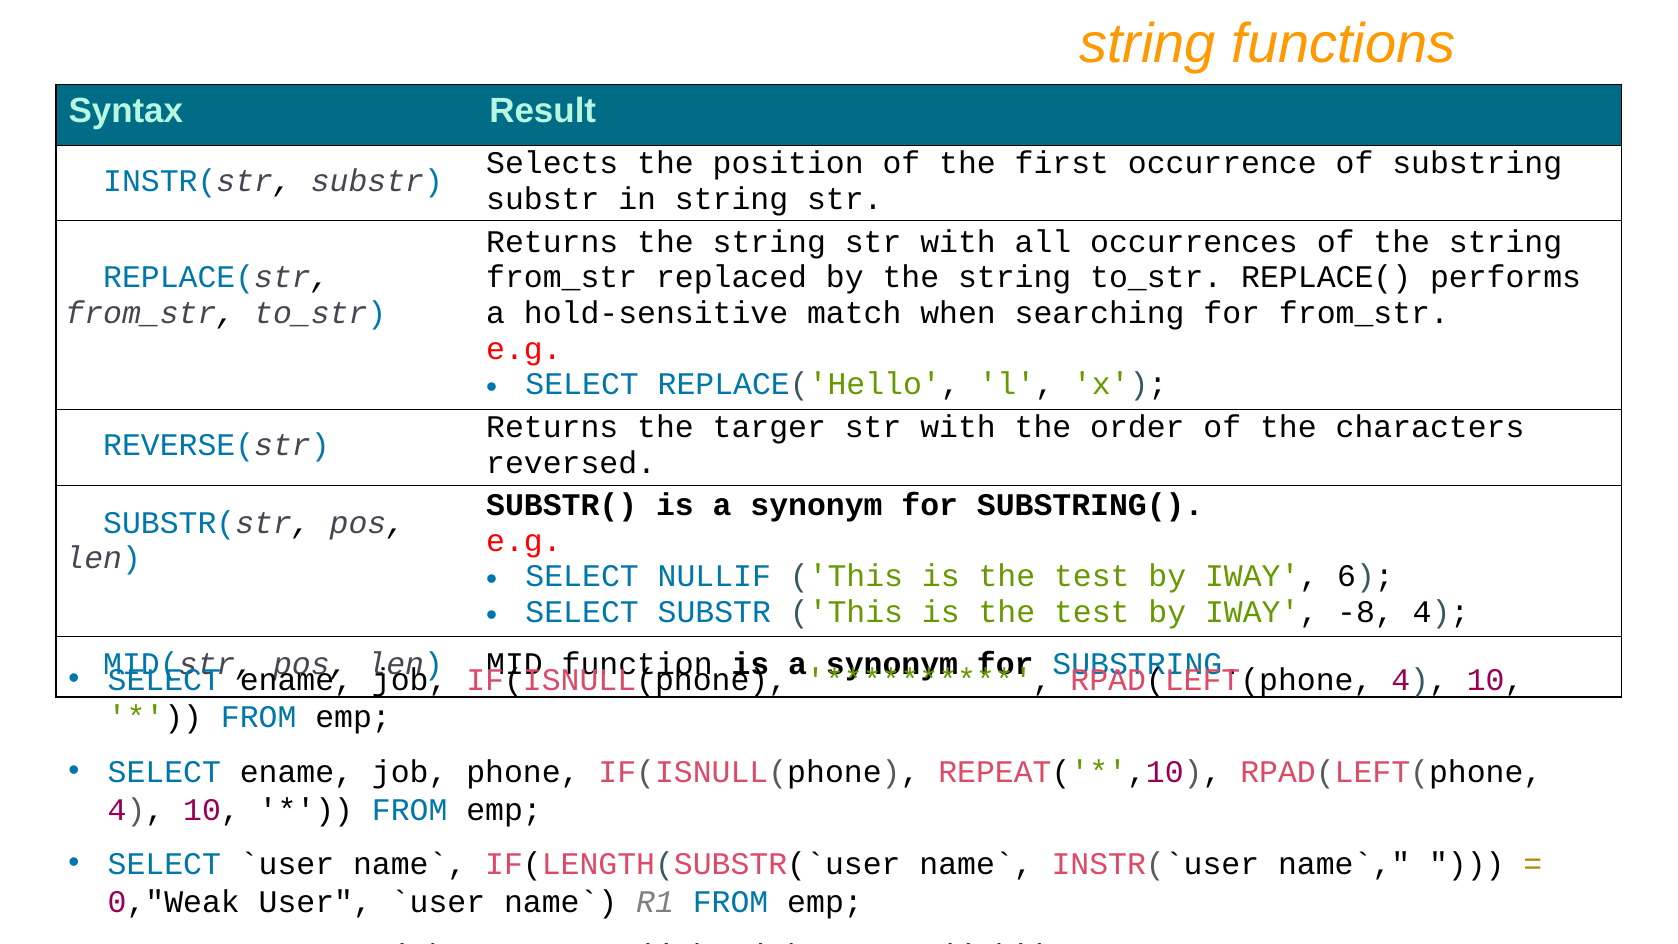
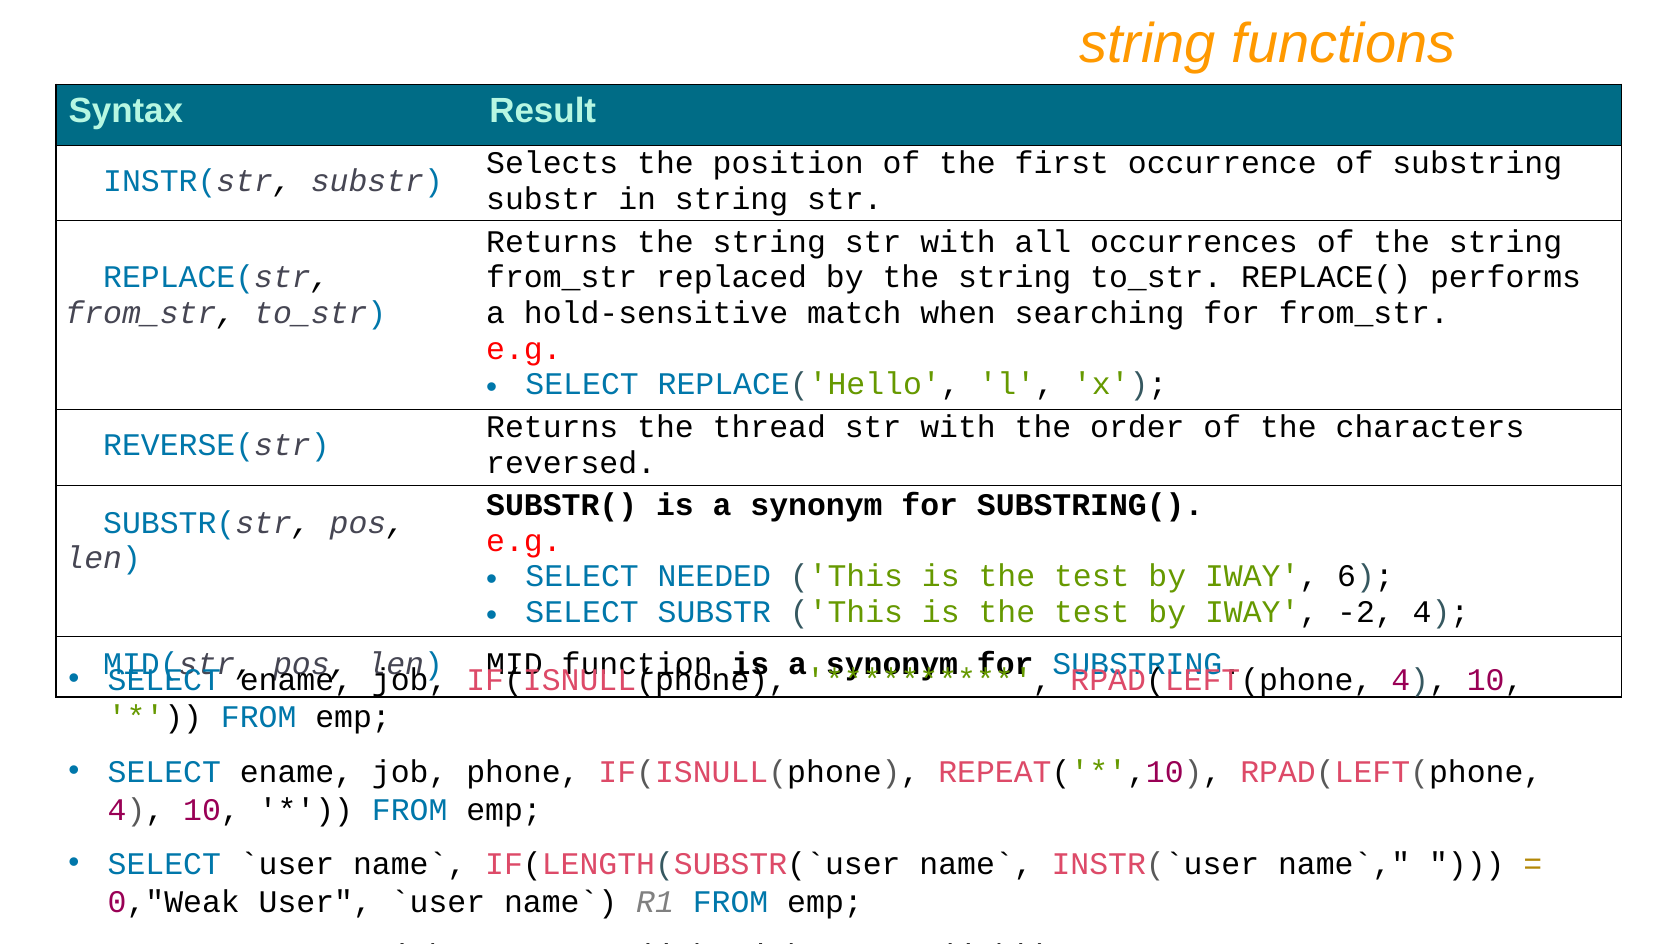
targer: targer -> thread
NULLIF: NULLIF -> NEEDED
-8: -8 -> -2
